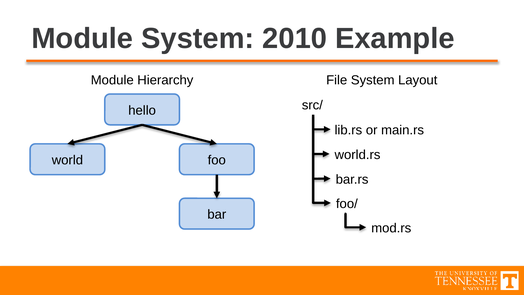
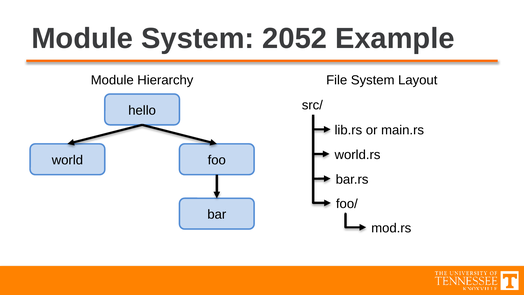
2010: 2010 -> 2052
